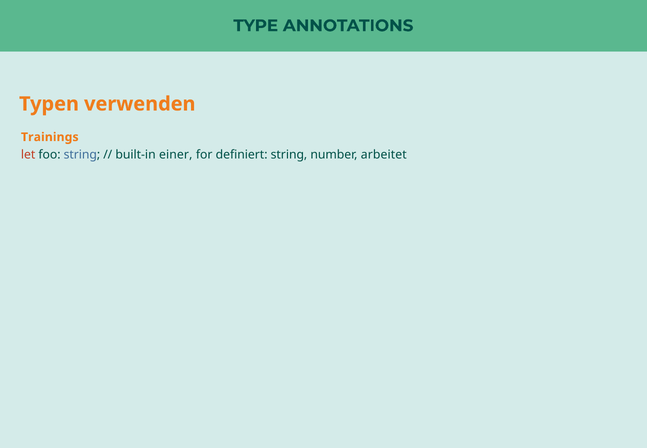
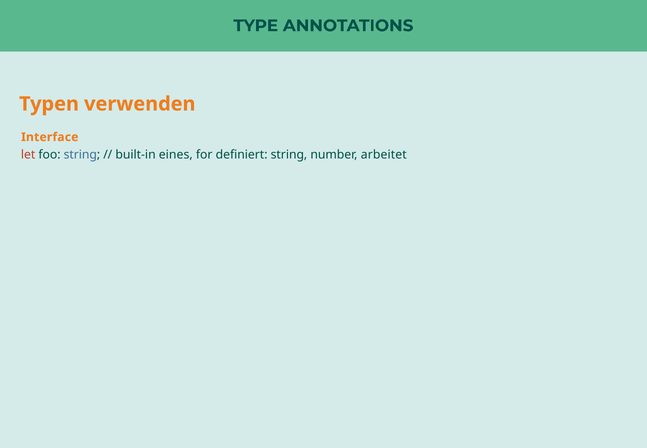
Trainings: Trainings -> Interface
einer: einer -> eines
